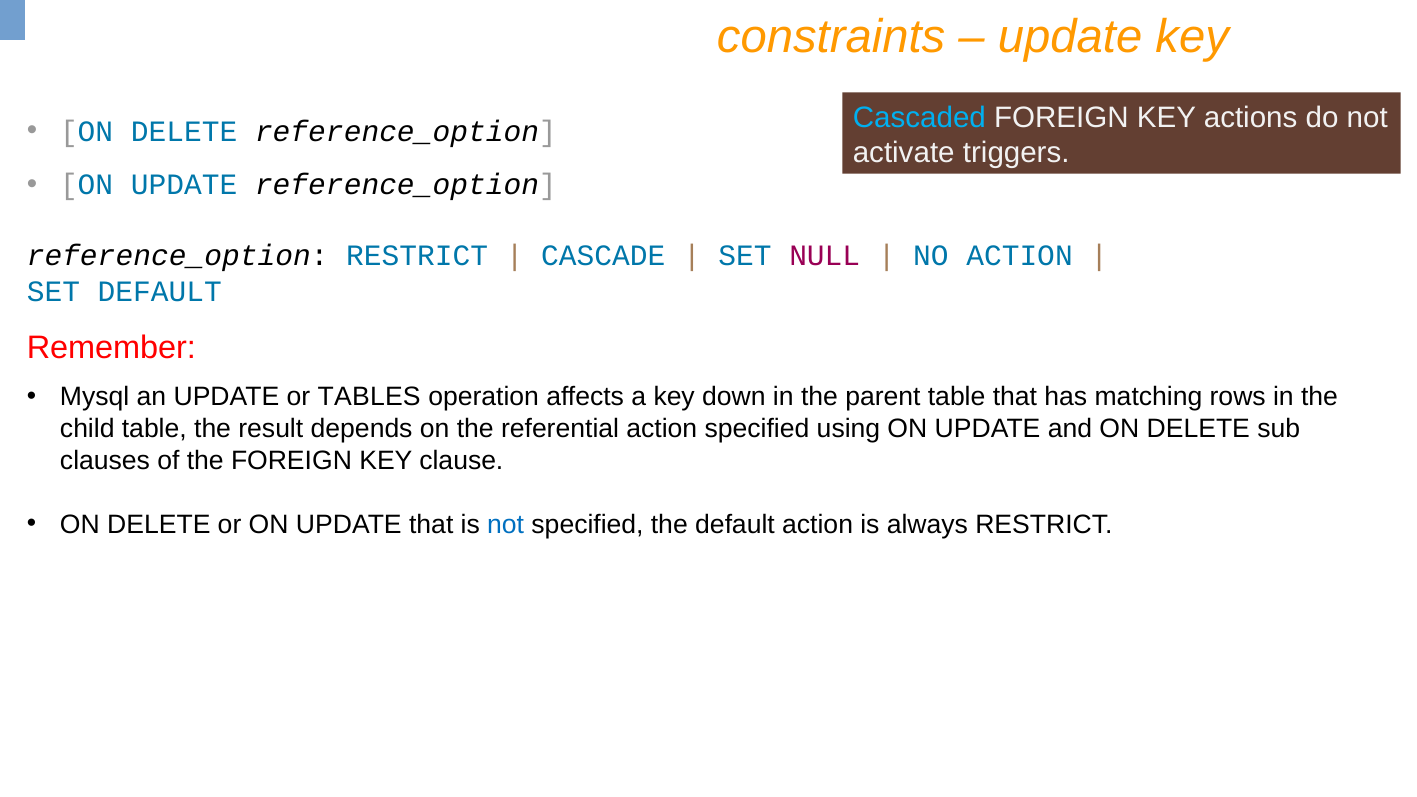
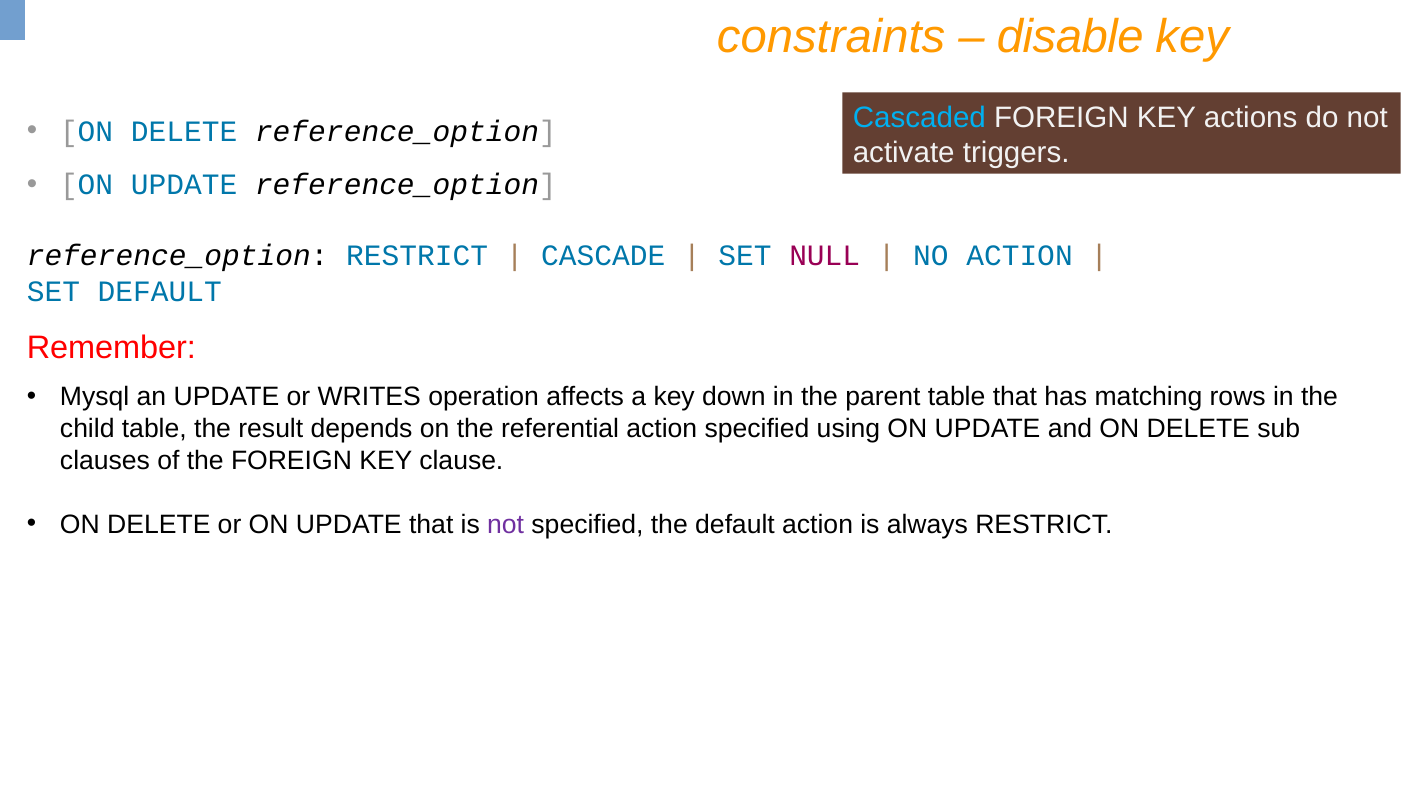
update at (1070, 37): update -> disable
TABLES: TABLES -> WRITES
not at (506, 524) colour: blue -> purple
